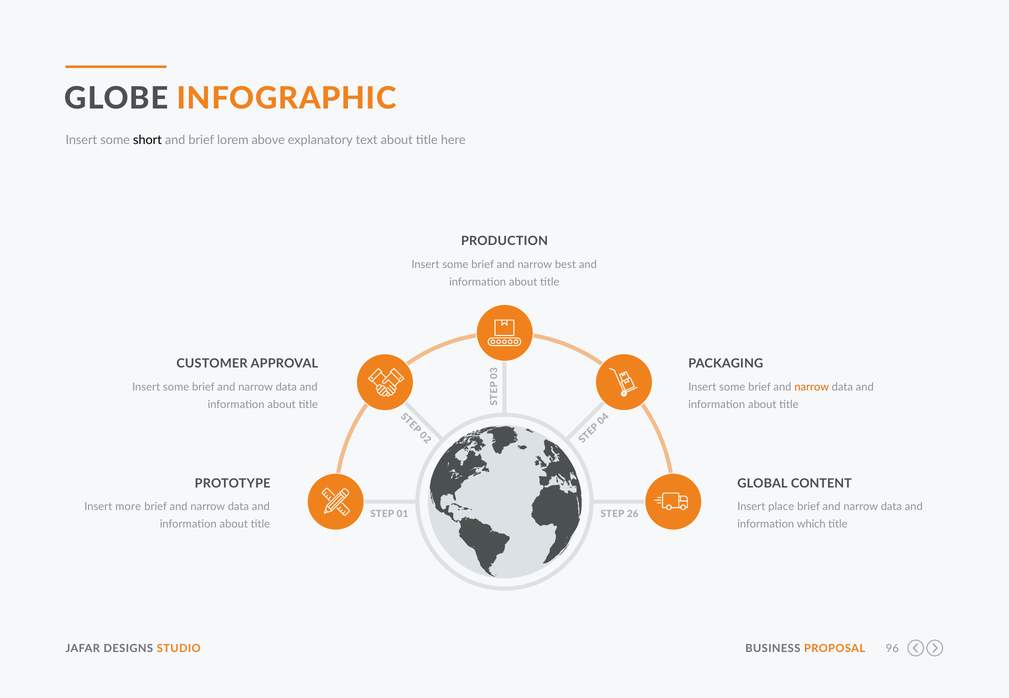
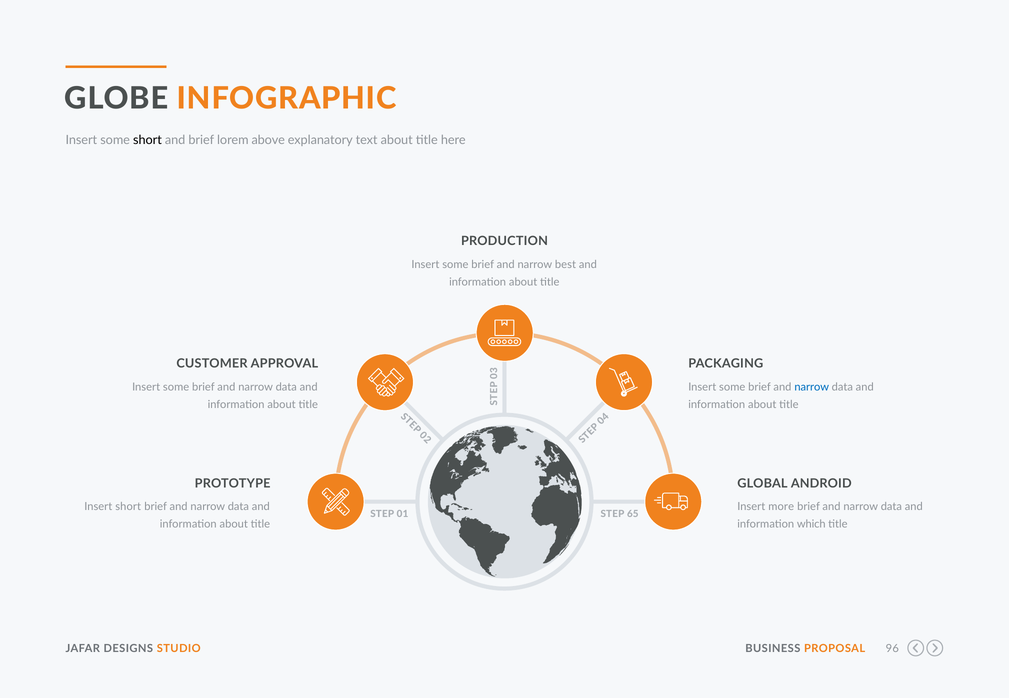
narrow at (812, 387) colour: orange -> blue
CONTENT: CONTENT -> ANDROID
Insert more: more -> short
place: place -> more
26: 26 -> 65
